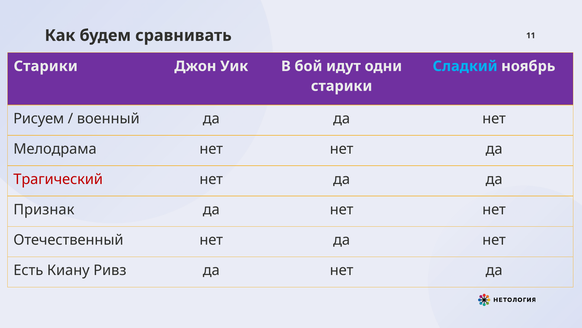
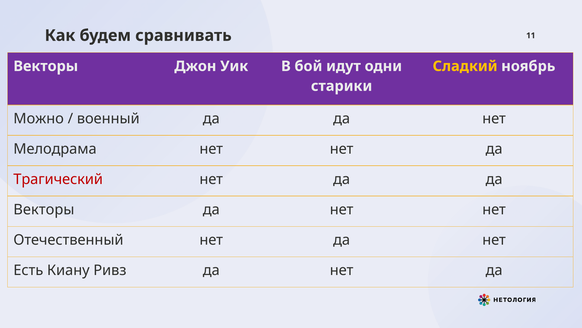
Старики at (46, 66): Старики -> Векторы
Сладкий colour: light blue -> yellow
Рисуем: Рисуем -> Можно
Признак at (44, 209): Признак -> Векторы
